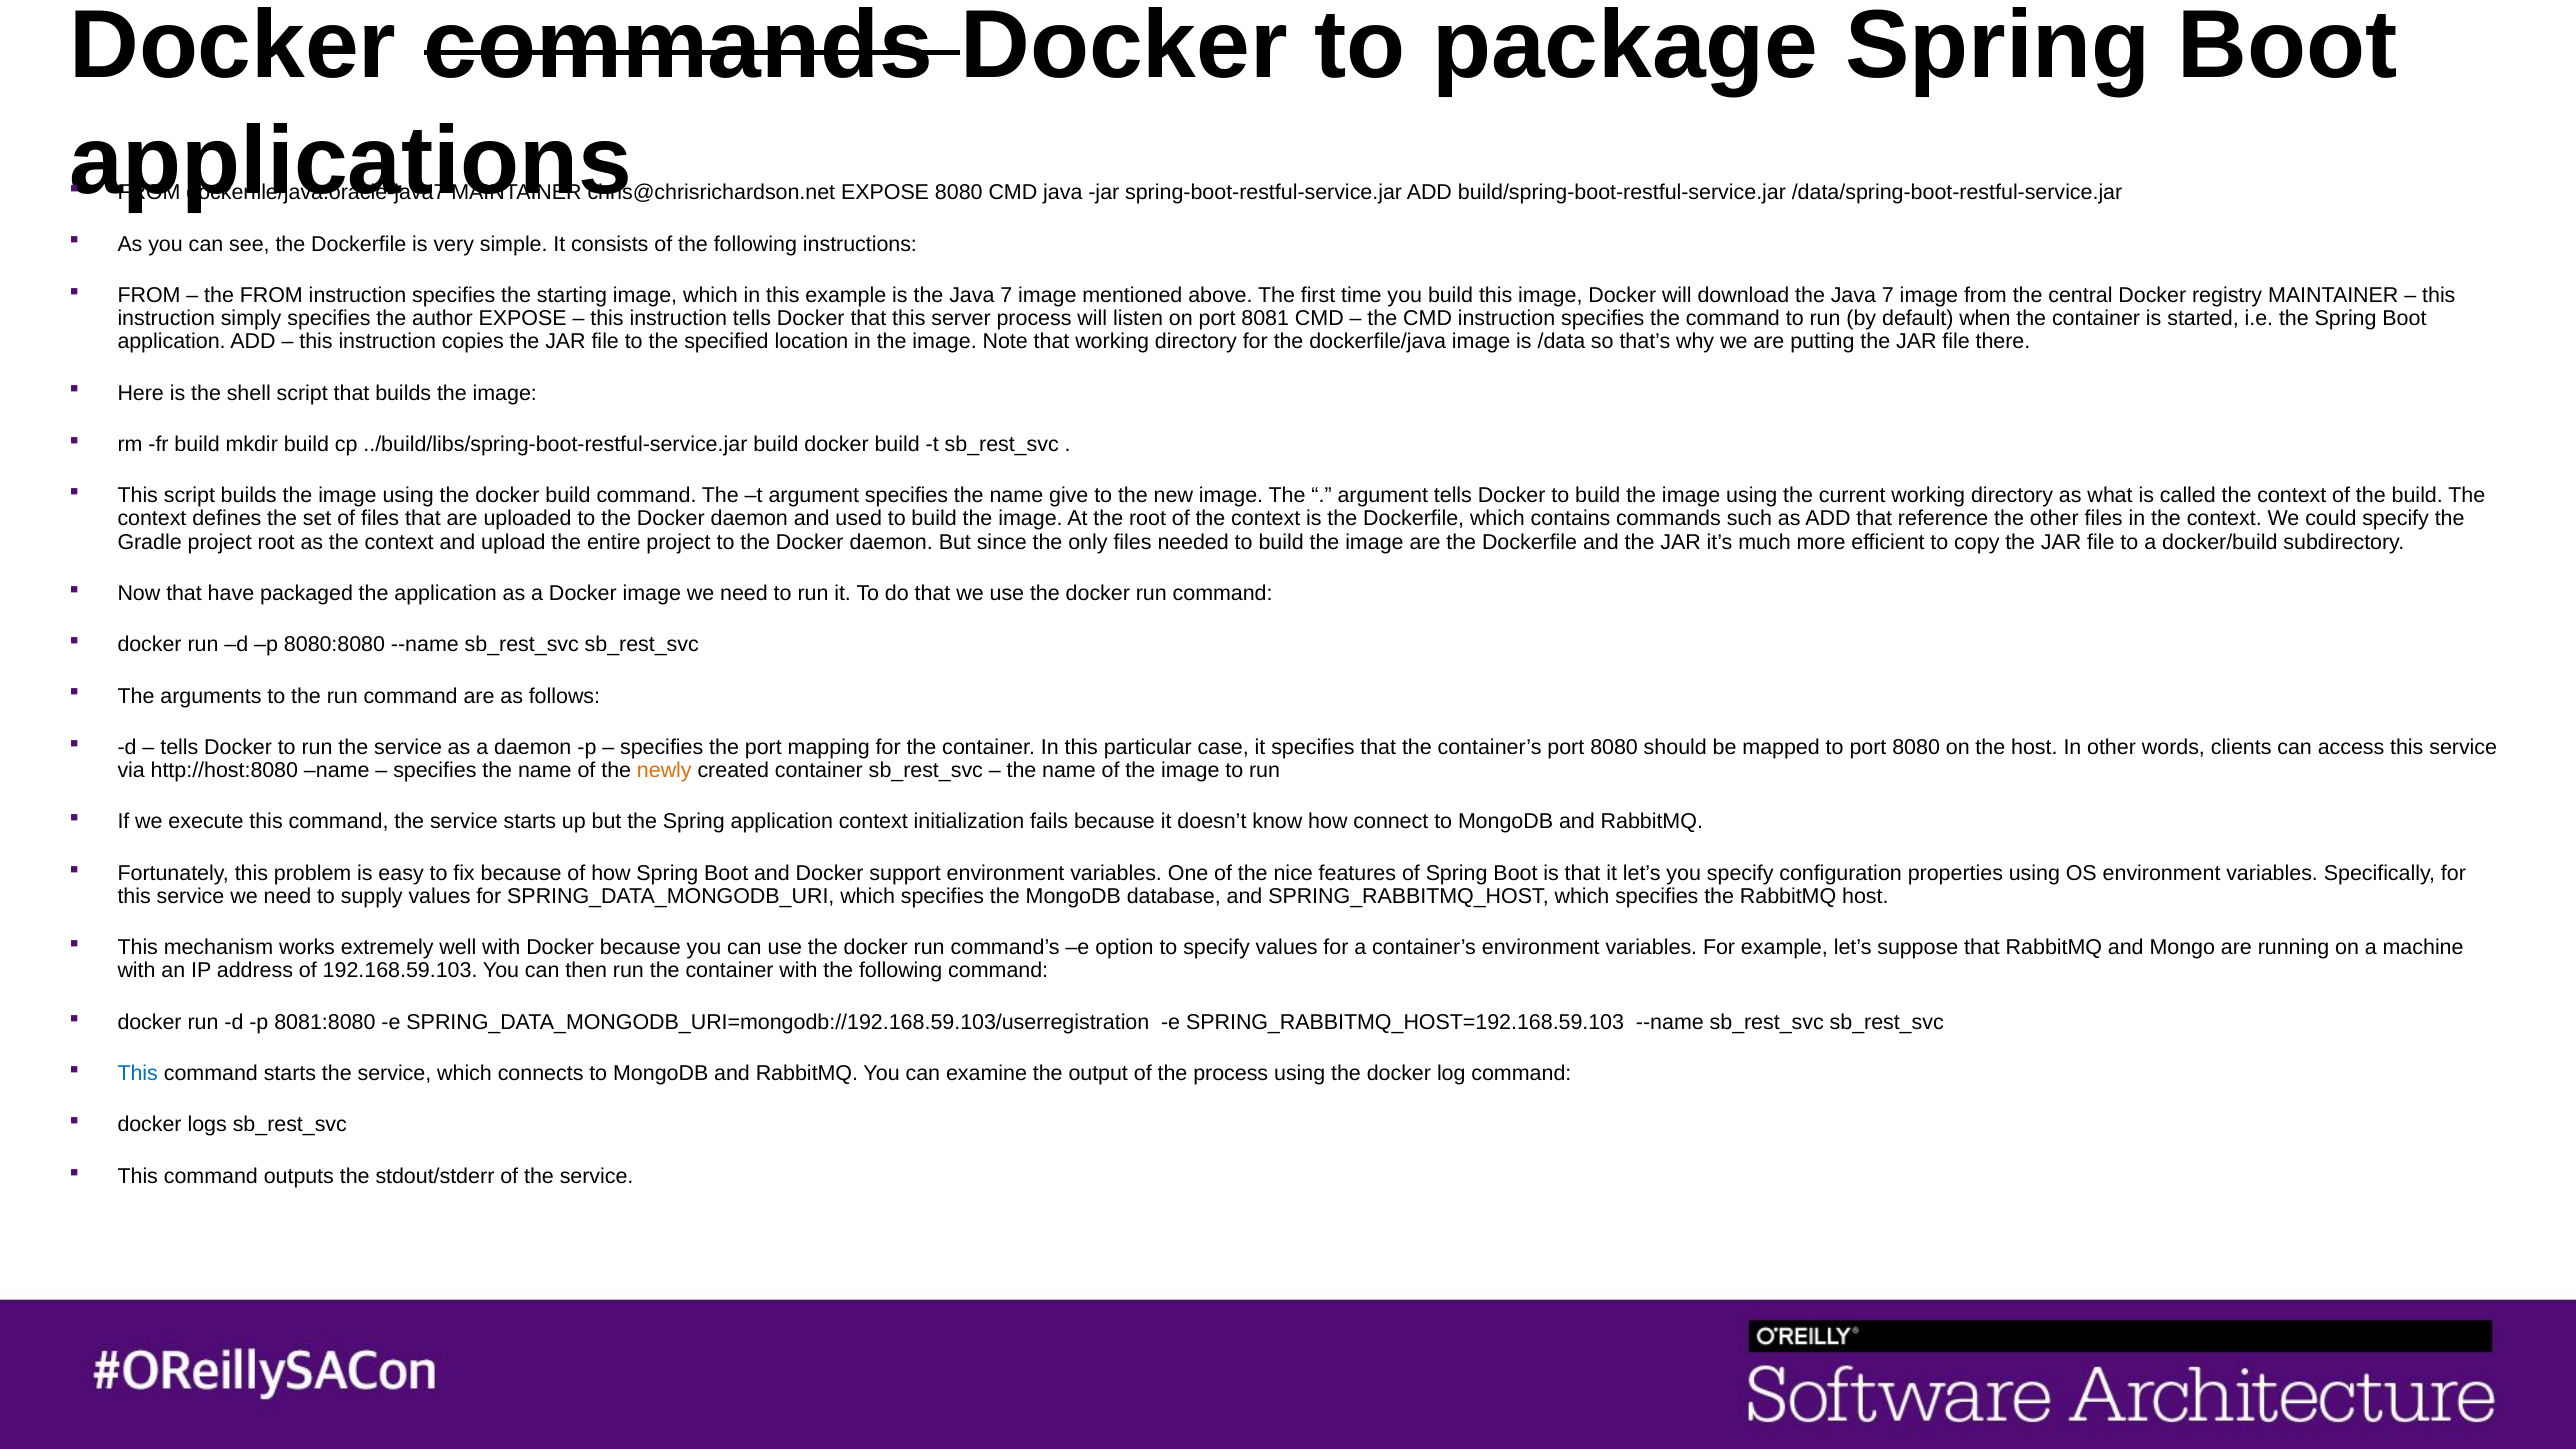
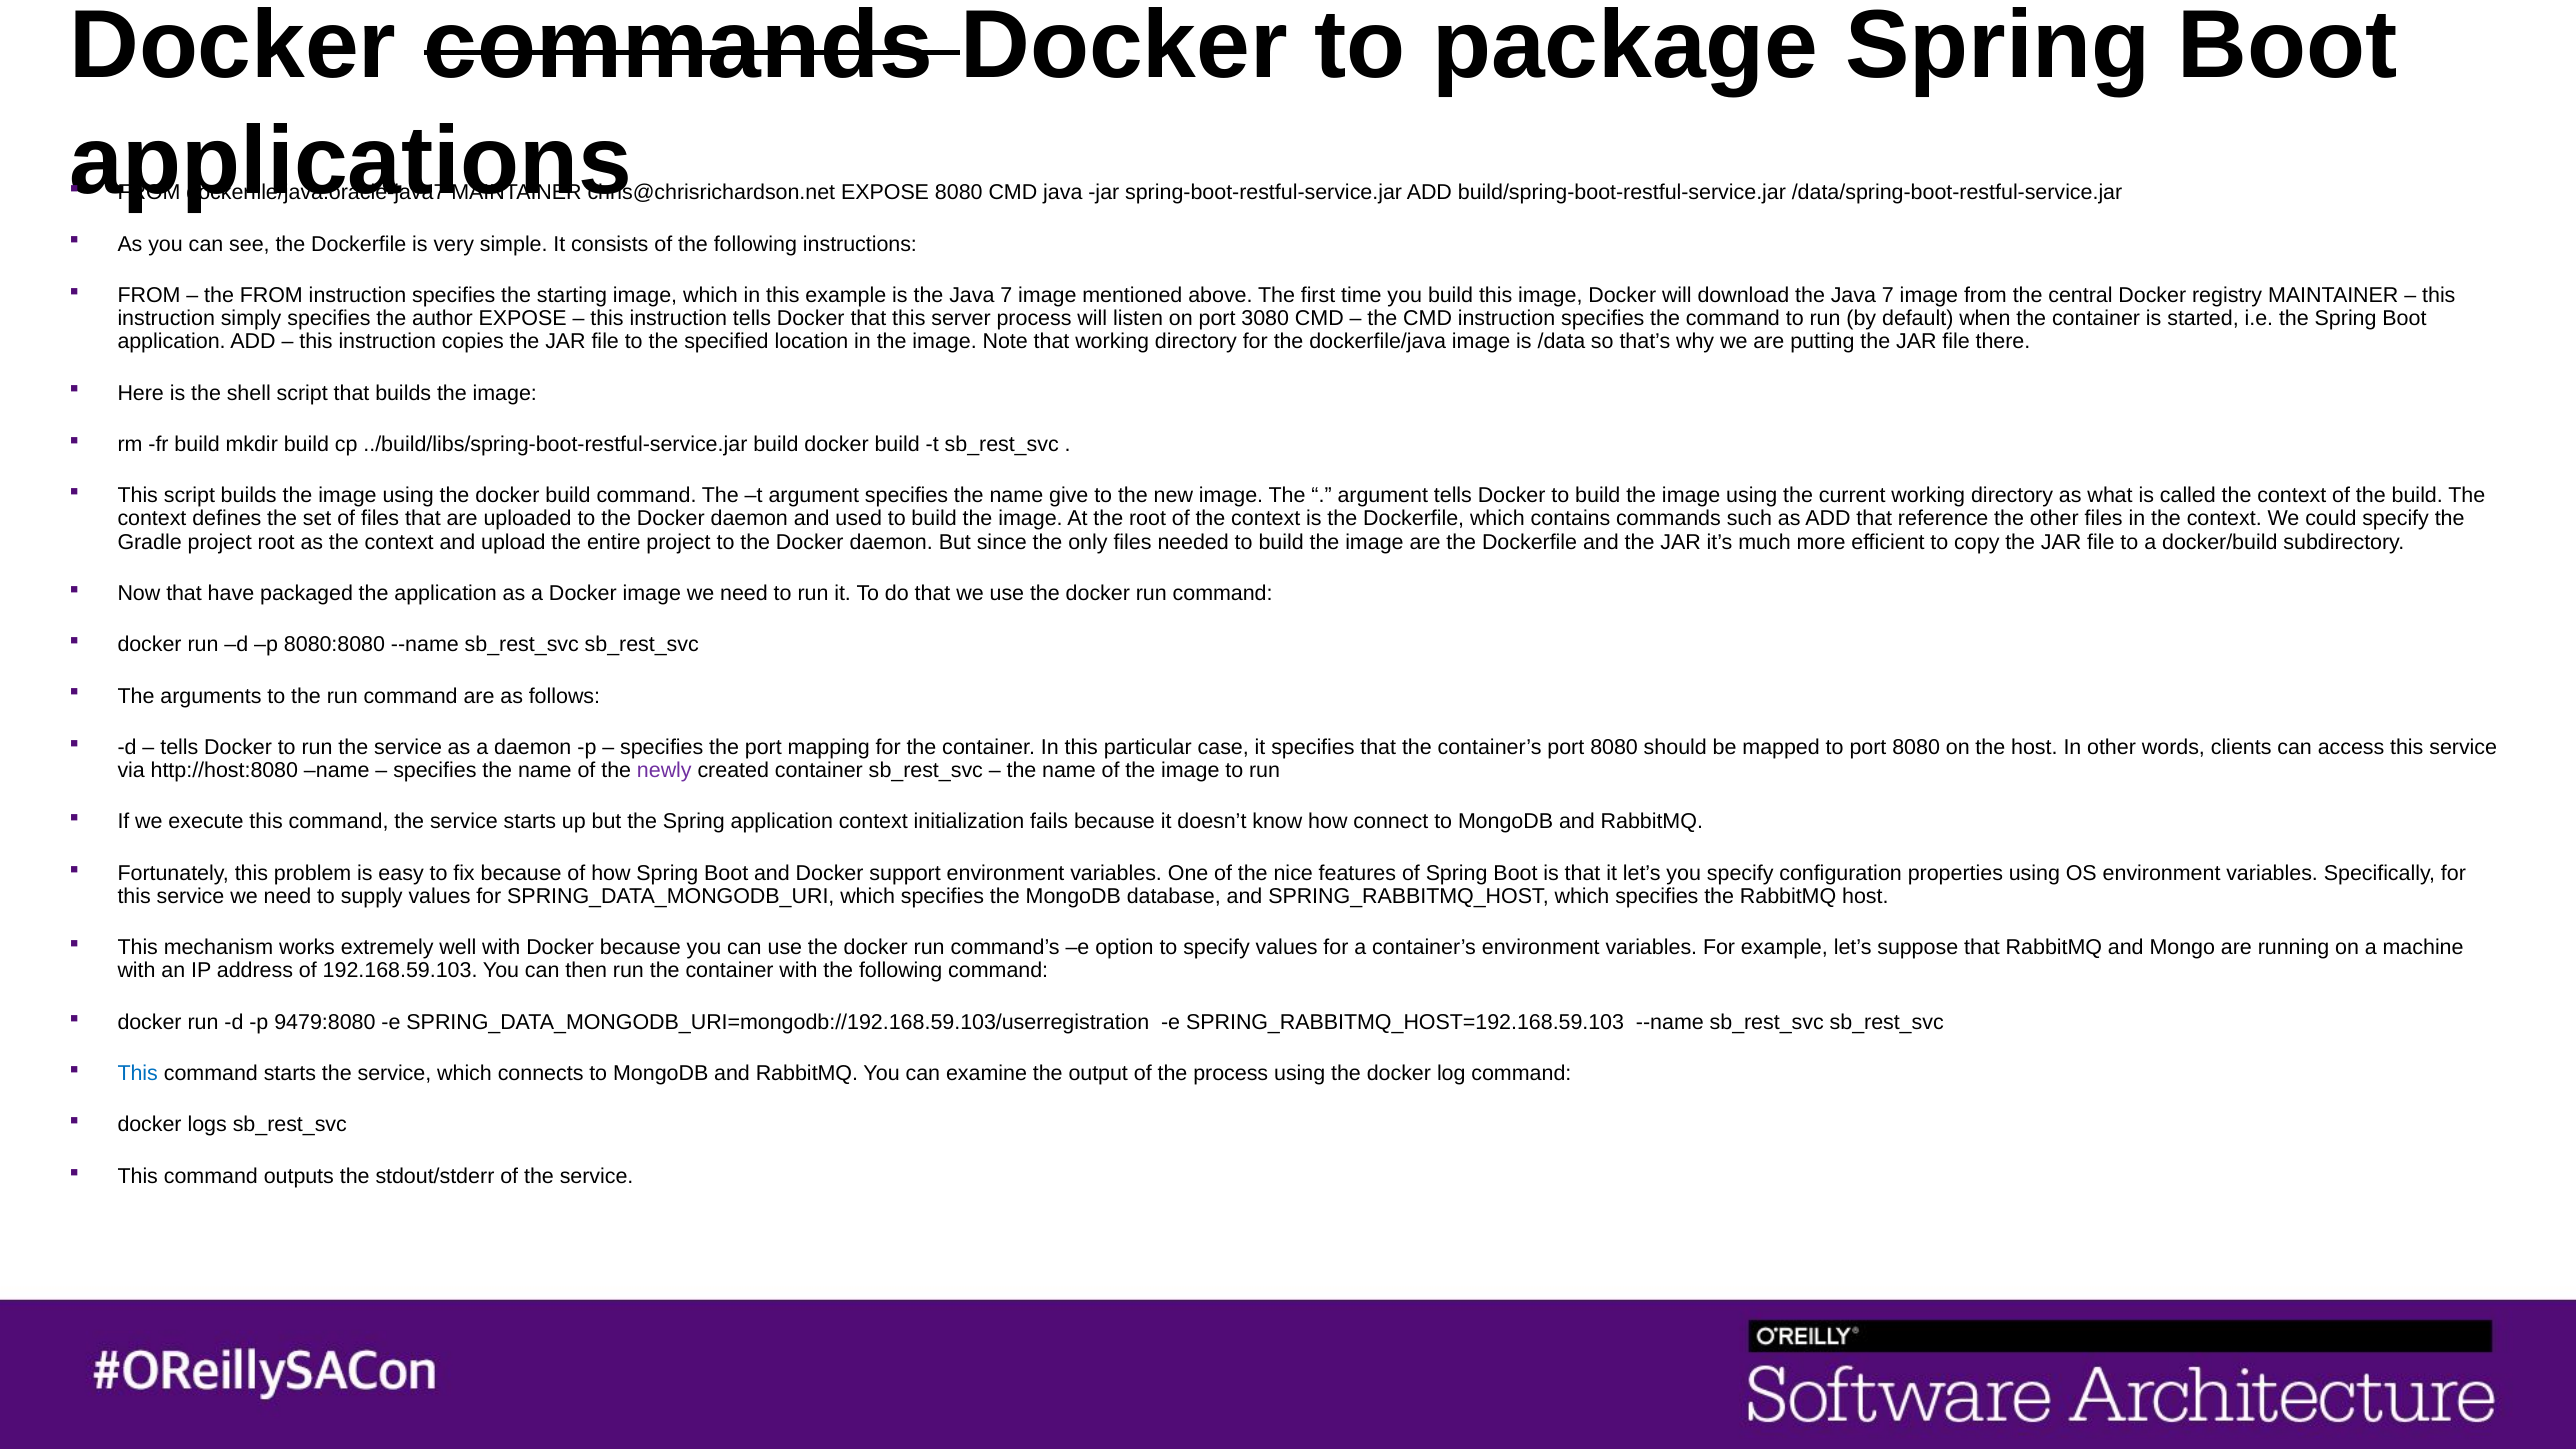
8081: 8081 -> 3080
newly colour: orange -> purple
8081:8080: 8081:8080 -> 9479:8080
